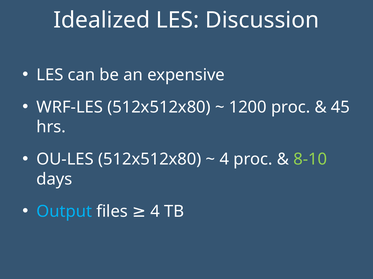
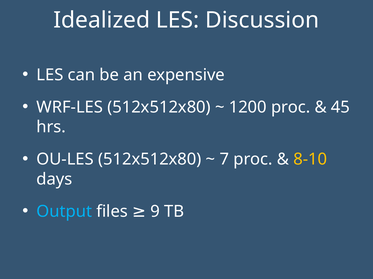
4 at (224, 160): 4 -> 7
8-10 colour: light green -> yellow
files 4: 4 -> 9
